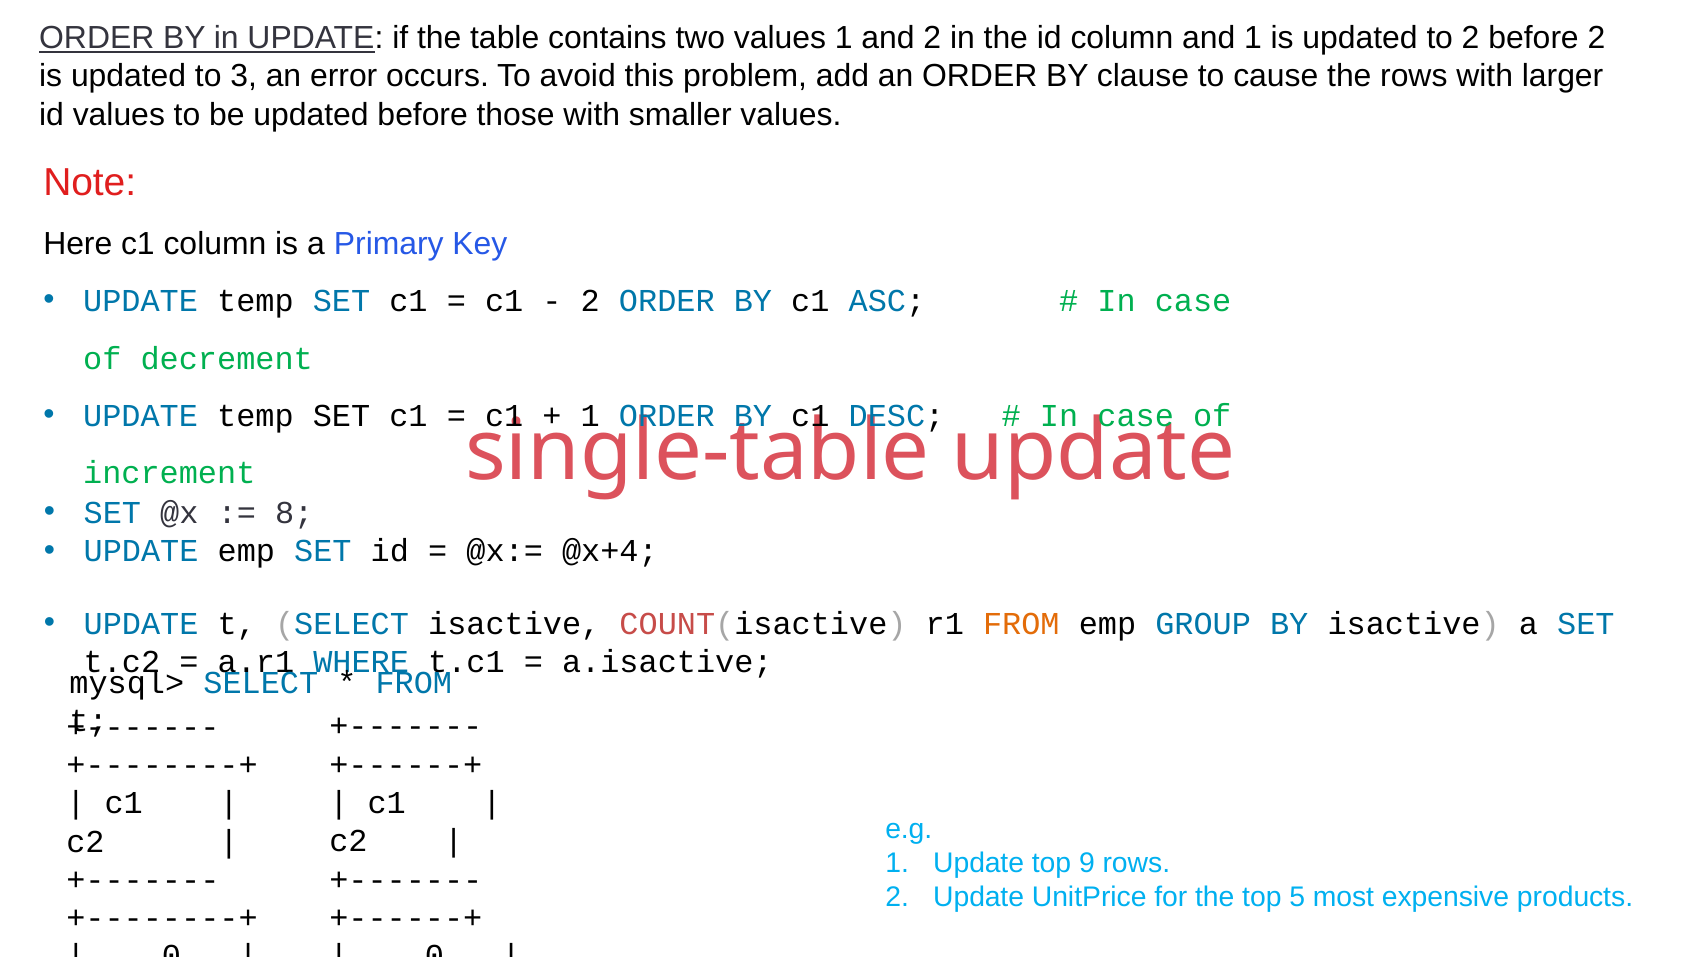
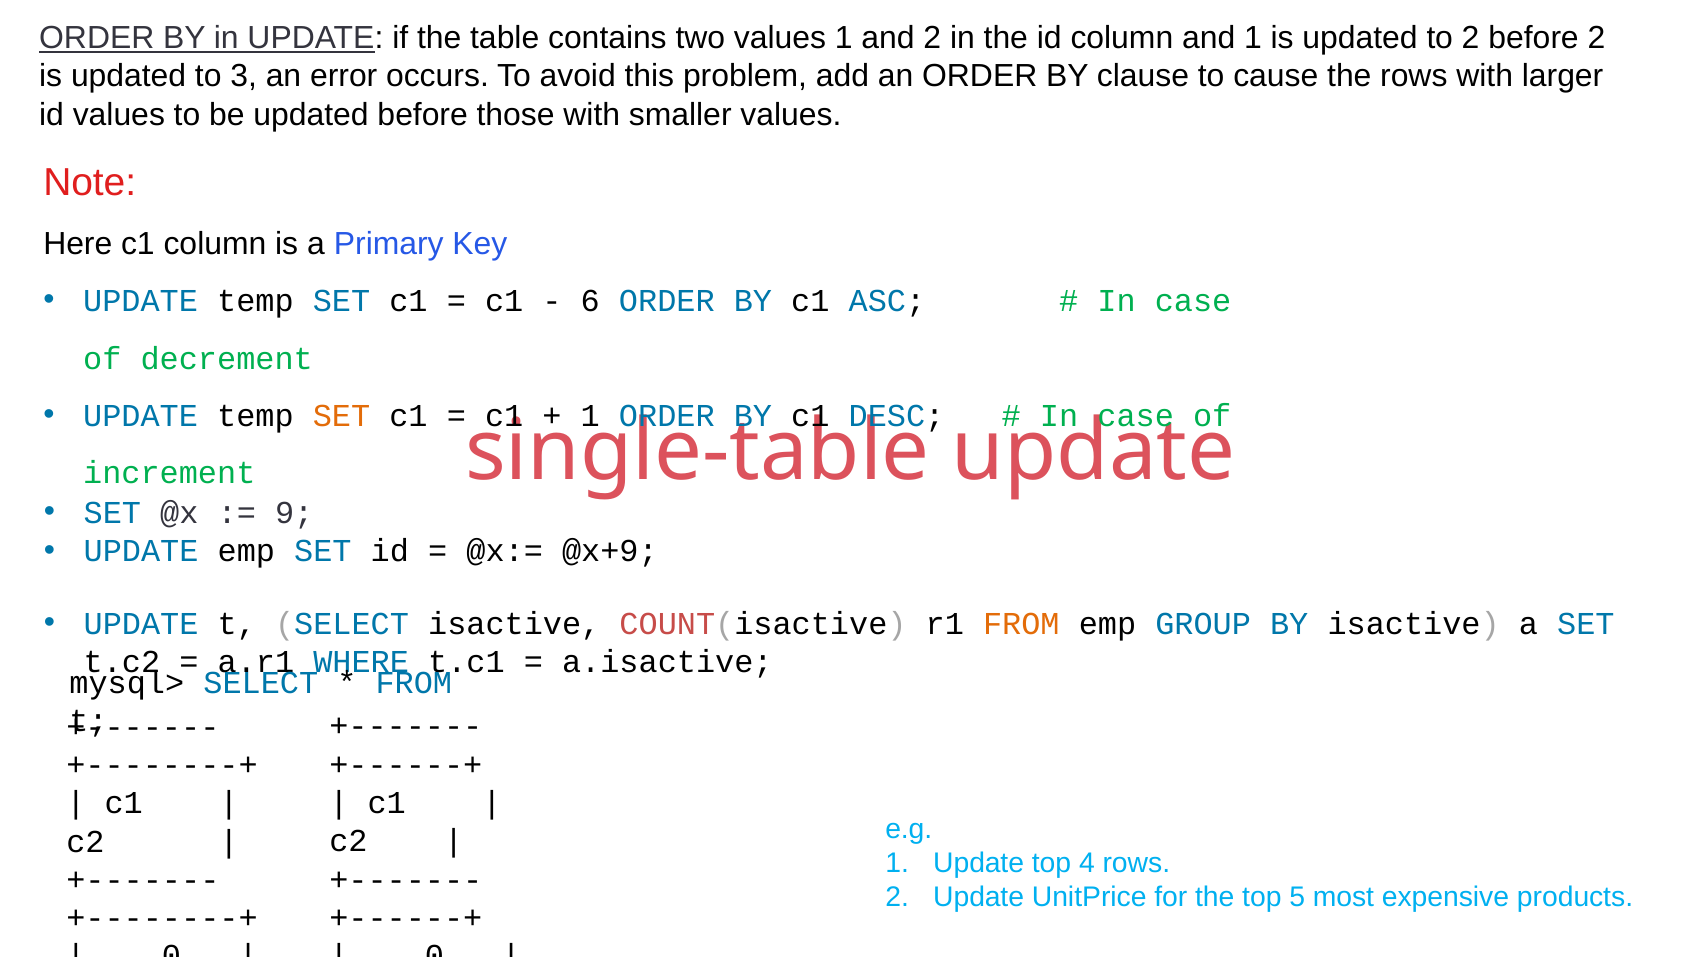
2 at (590, 301): 2 -> 6
SET at (342, 416) colour: black -> orange
8: 8 -> 9
@x+4: @x+4 -> @x+9
9: 9 -> 4
